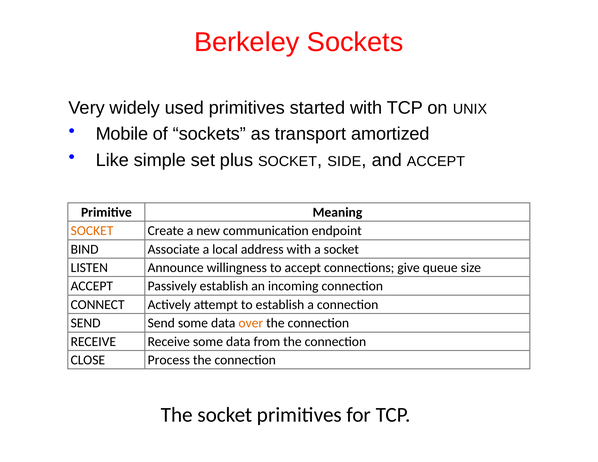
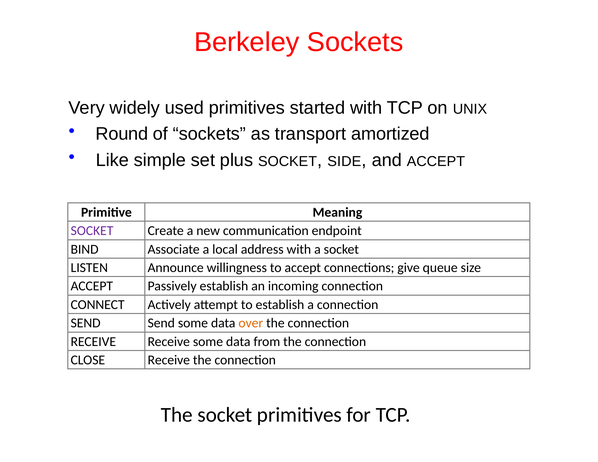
Mobile: Mobile -> Round
SOCKET at (92, 231) colour: orange -> purple
CLOSE Process: Process -> Receive
